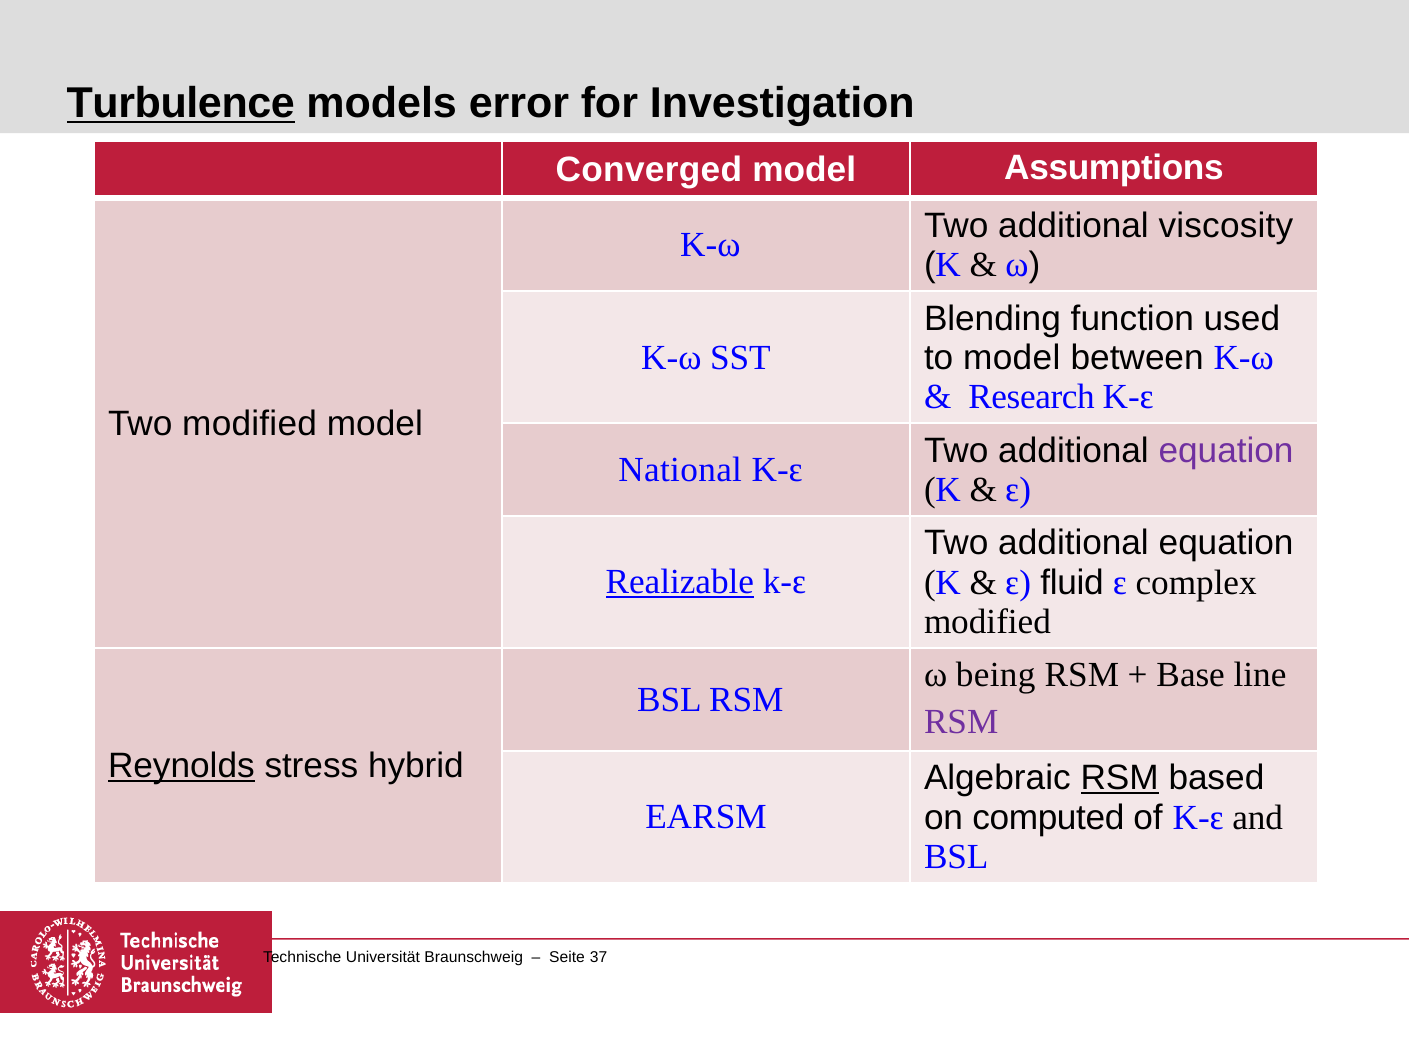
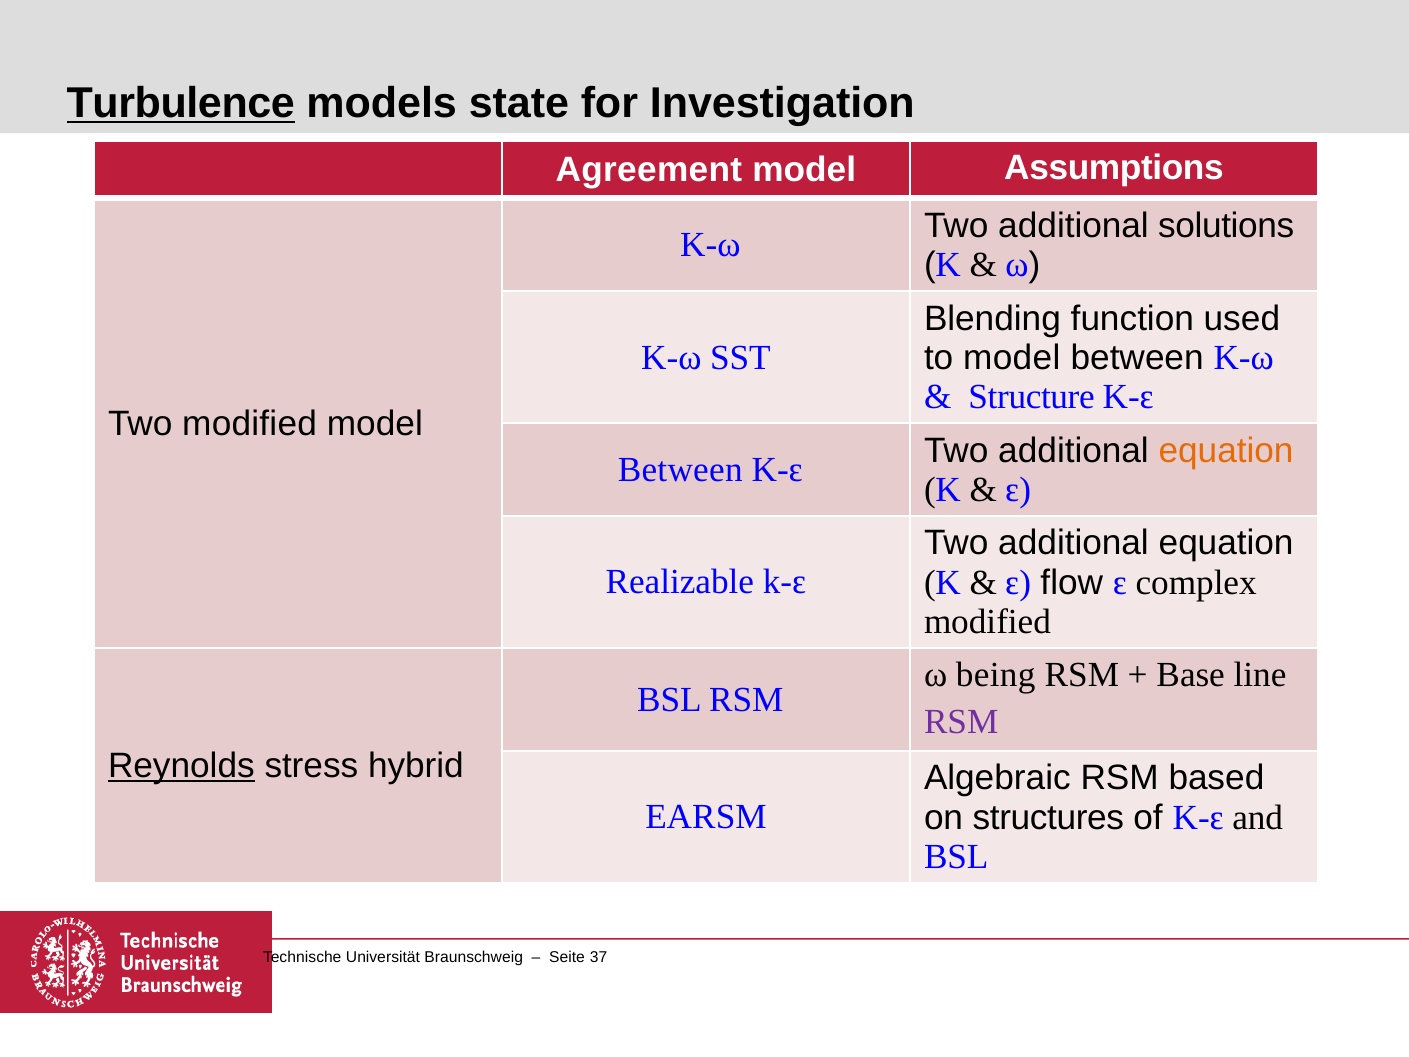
error: error -> state
Converged: Converged -> Agreement
viscosity: viscosity -> solutions
Research: Research -> Structure
equation at (1226, 450) colour: purple -> orange
National at (680, 470): National -> Between
Realizable underline: present -> none
fluid: fluid -> flow
RSM at (1120, 778) underline: present -> none
computed: computed -> structures
